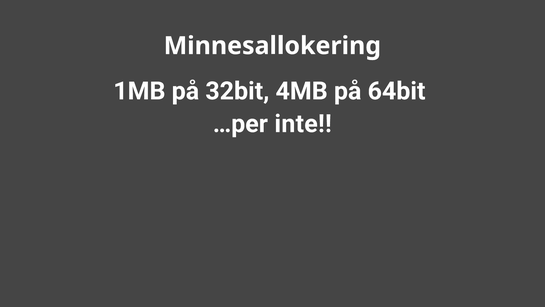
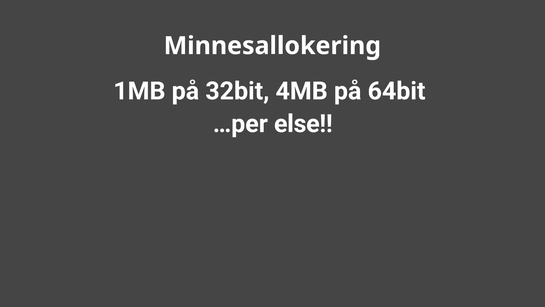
inte: inte -> else
